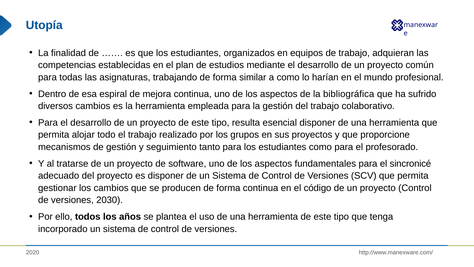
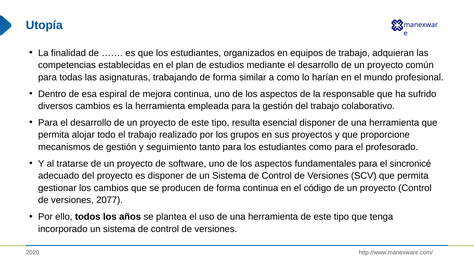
bibliográfica: bibliográfica -> responsable
2030: 2030 -> 2077
